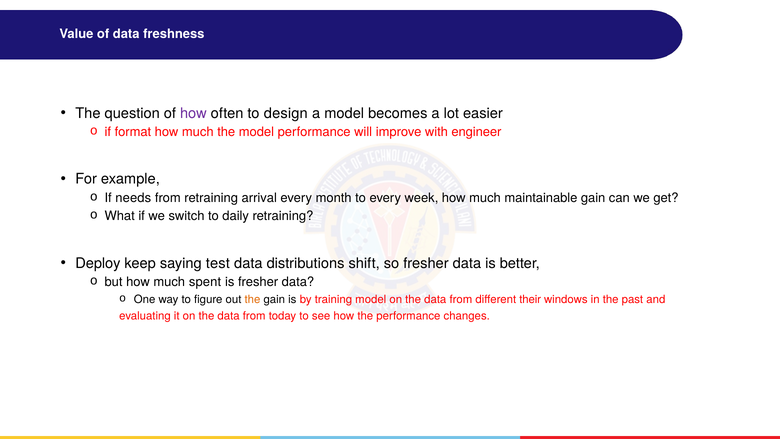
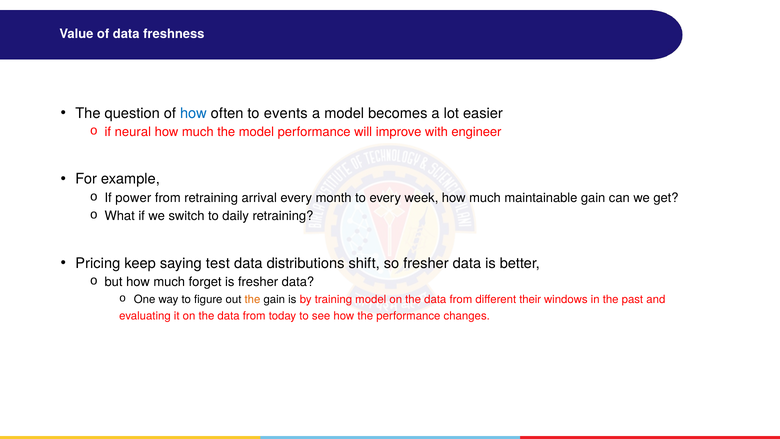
how at (193, 113) colour: purple -> blue
design: design -> events
format: format -> neural
needs: needs -> power
Deploy: Deploy -> Pricing
spent: spent -> forget
